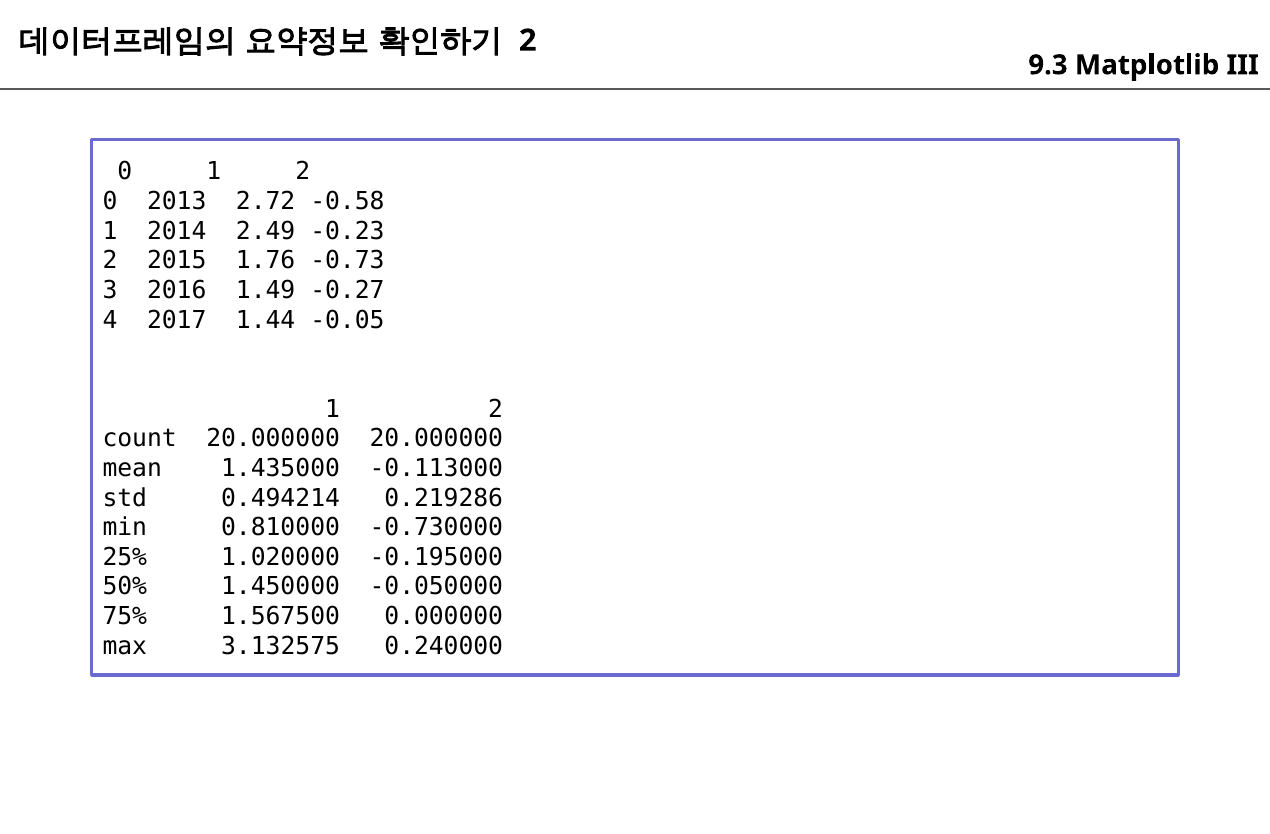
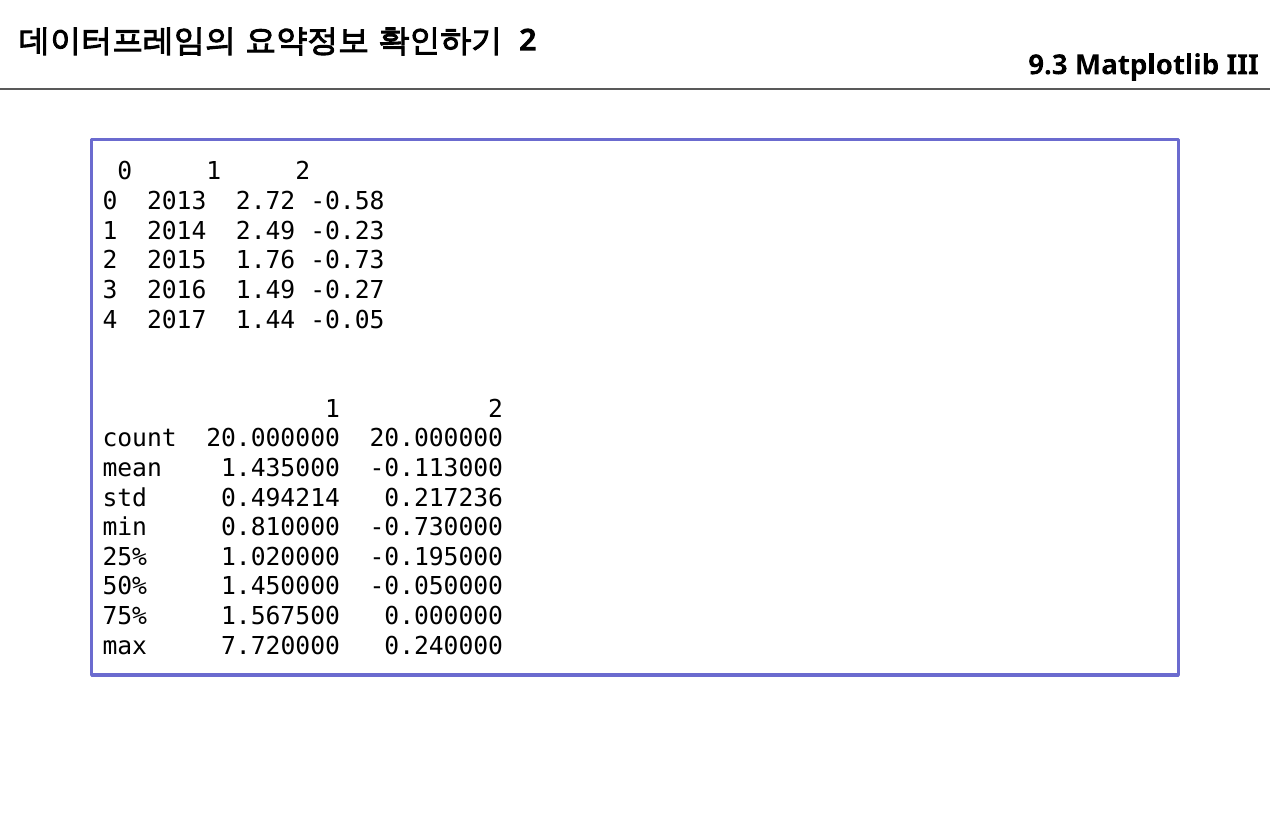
0.219286: 0.219286 -> 0.217236
3.132575: 3.132575 -> 7.720000
